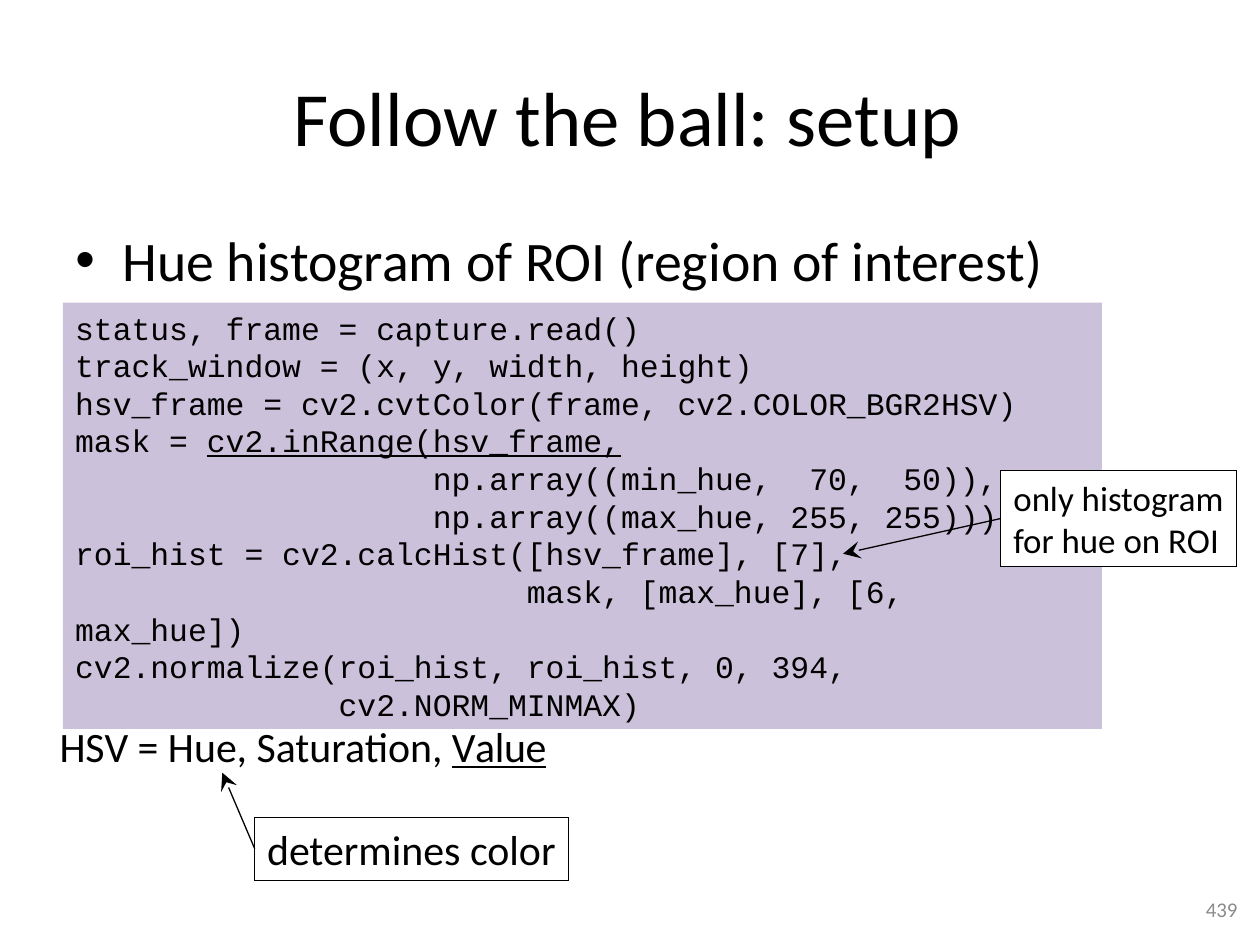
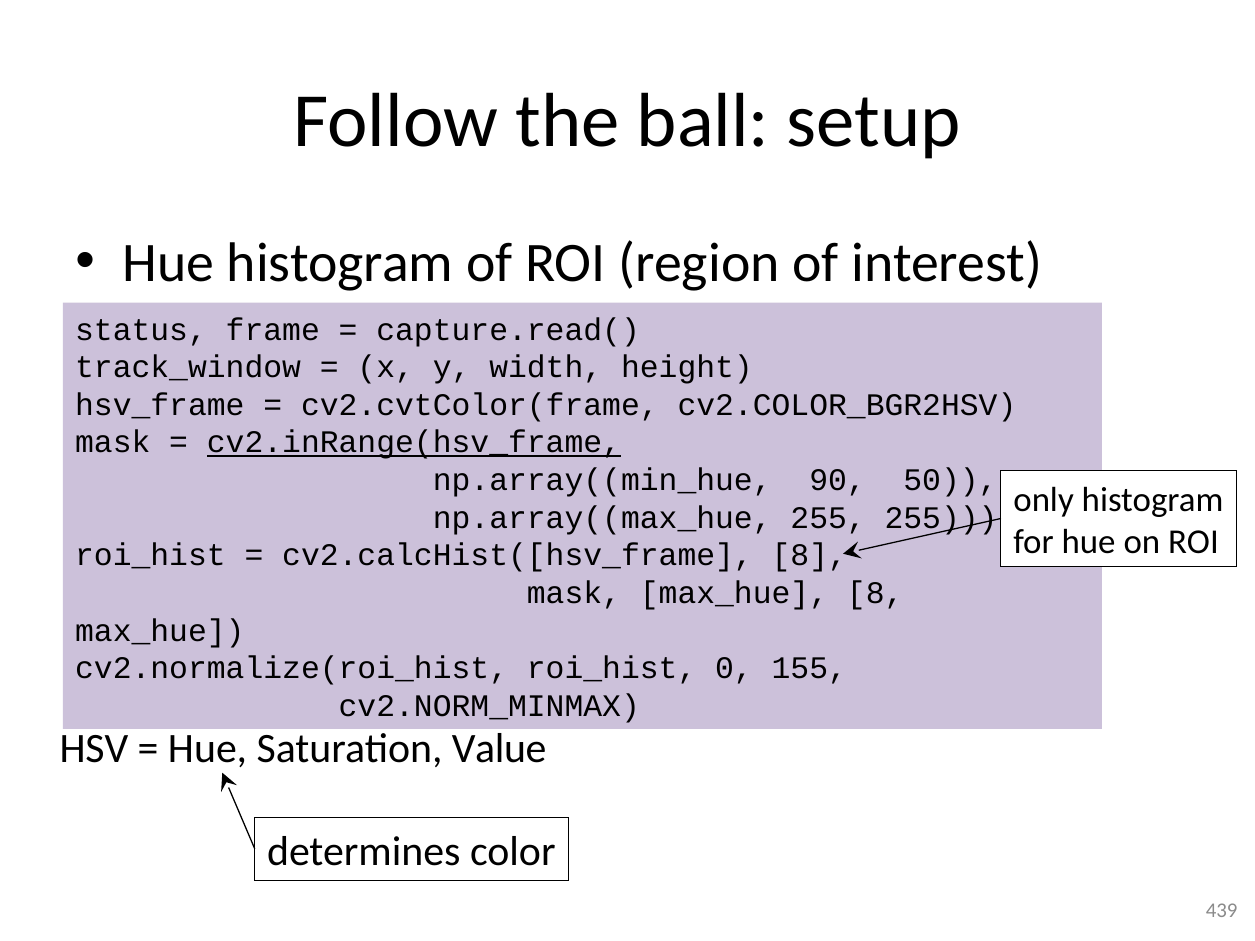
70: 70 -> 90
cv2.calcHist([hsv_frame 7: 7 -> 8
max_hue 6: 6 -> 8
394: 394 -> 155
Value underline: present -> none
